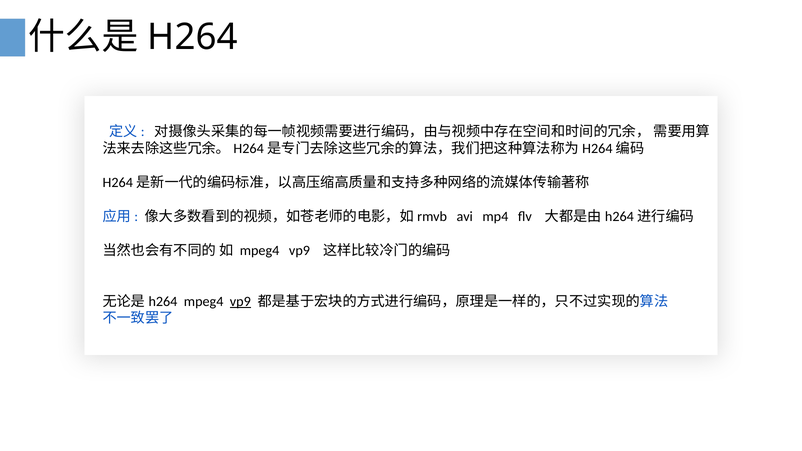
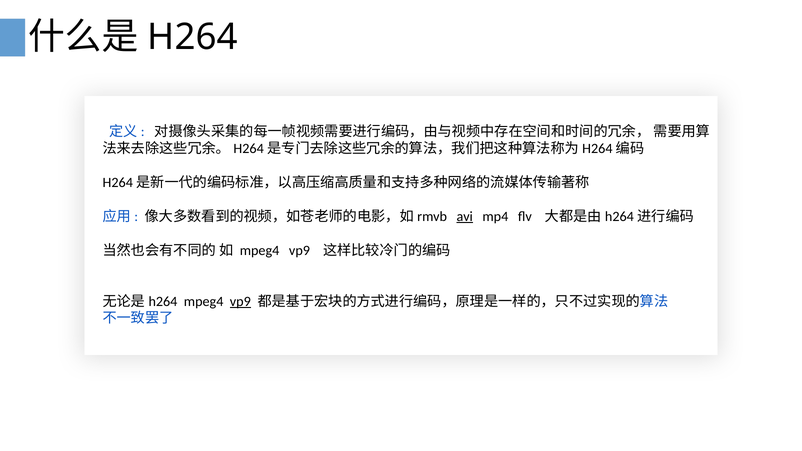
avi underline: none -> present
